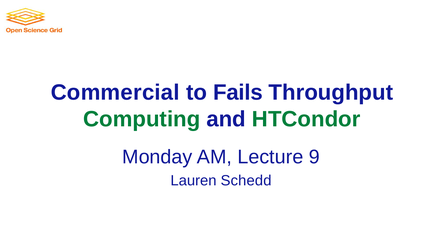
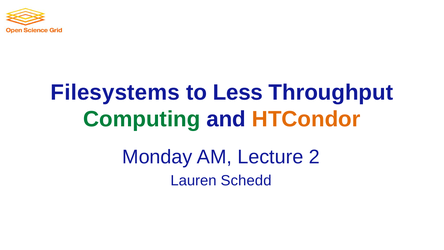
Commercial: Commercial -> Filesystems
Fails: Fails -> Less
HTCondor colour: green -> orange
9: 9 -> 2
